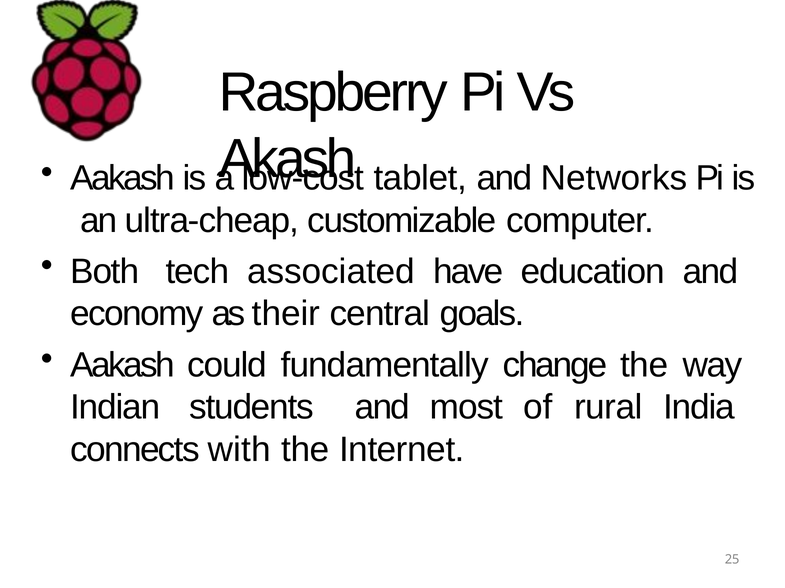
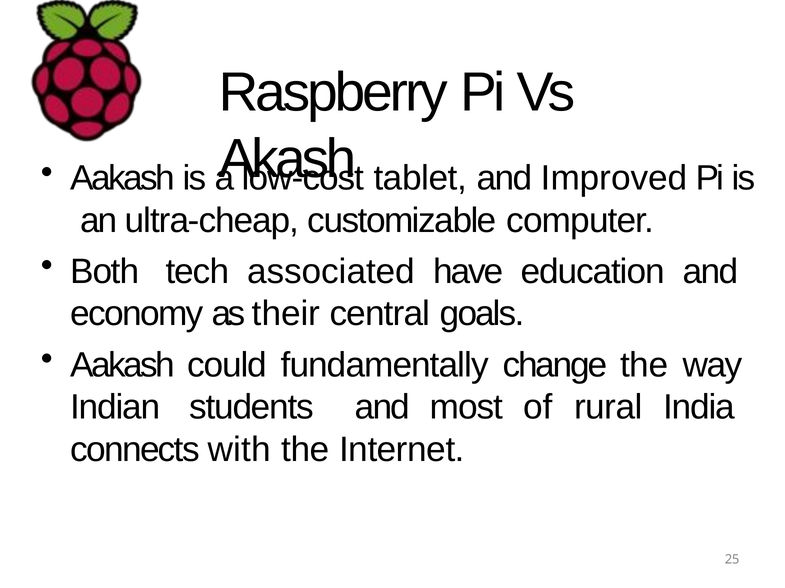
Networks: Networks -> Improved
